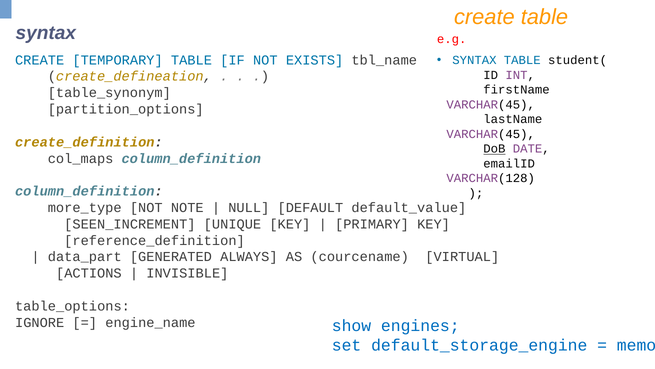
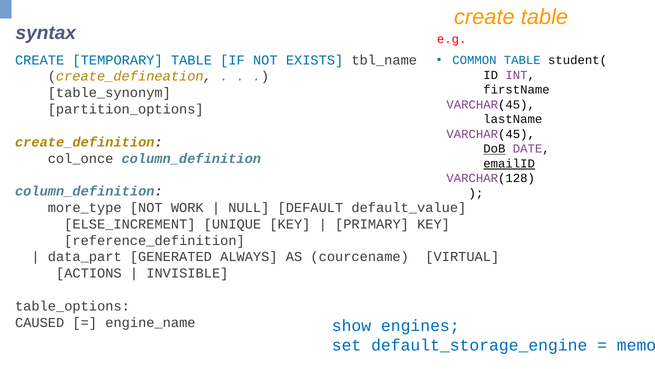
SYNTAX at (474, 60): SYNTAX -> COMMON
col_maps: col_maps -> col_once
emailID underline: none -> present
NOTE: NOTE -> WORK
SEEN_INCREMENT: SEEN_INCREMENT -> ELSE_INCREMENT
IGNORE: IGNORE -> CAUSED
